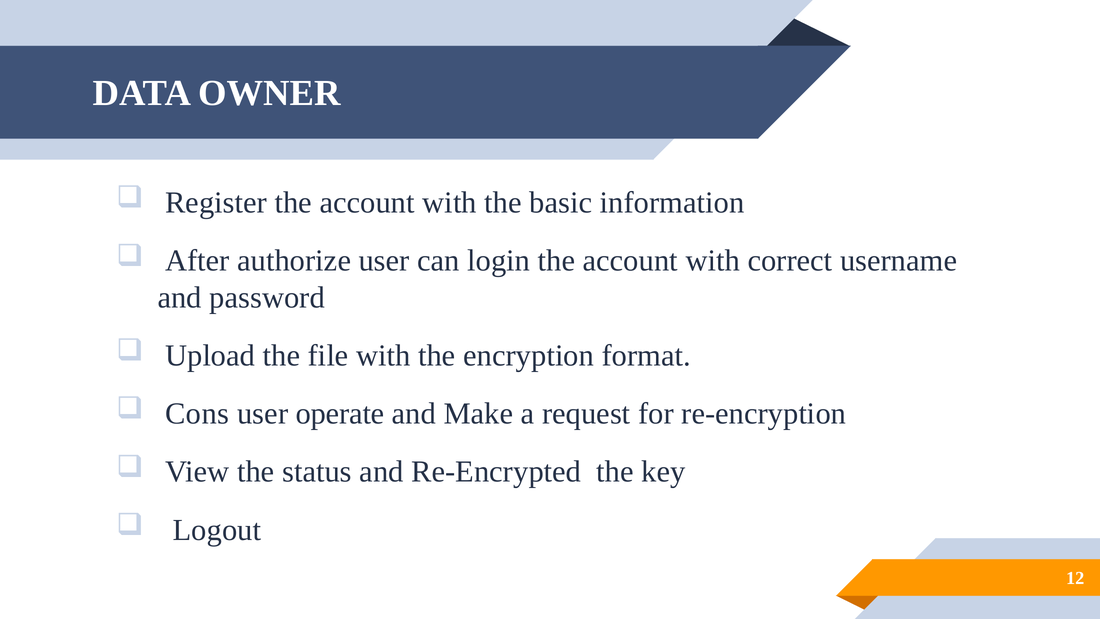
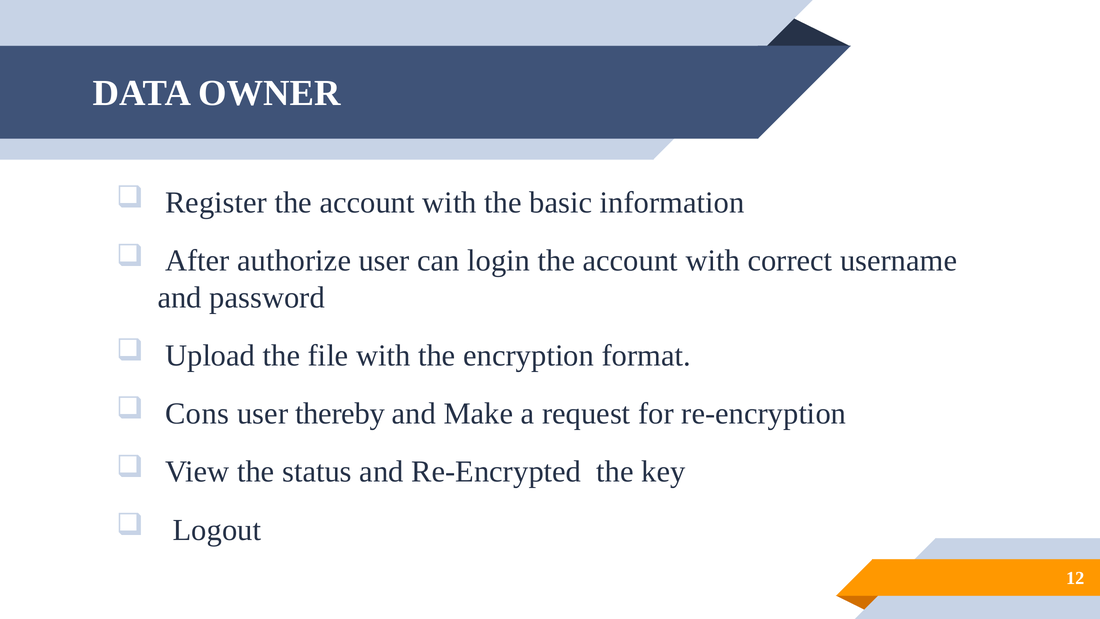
operate: operate -> thereby
